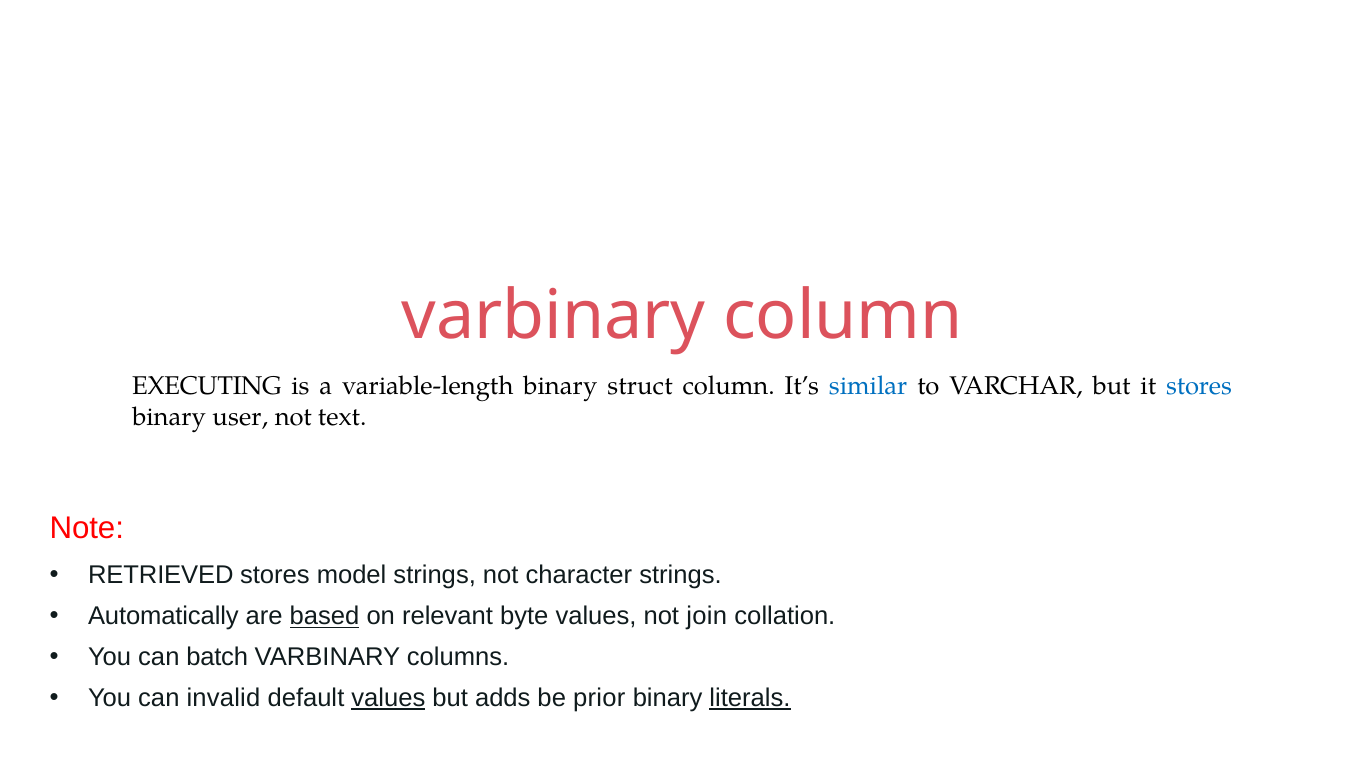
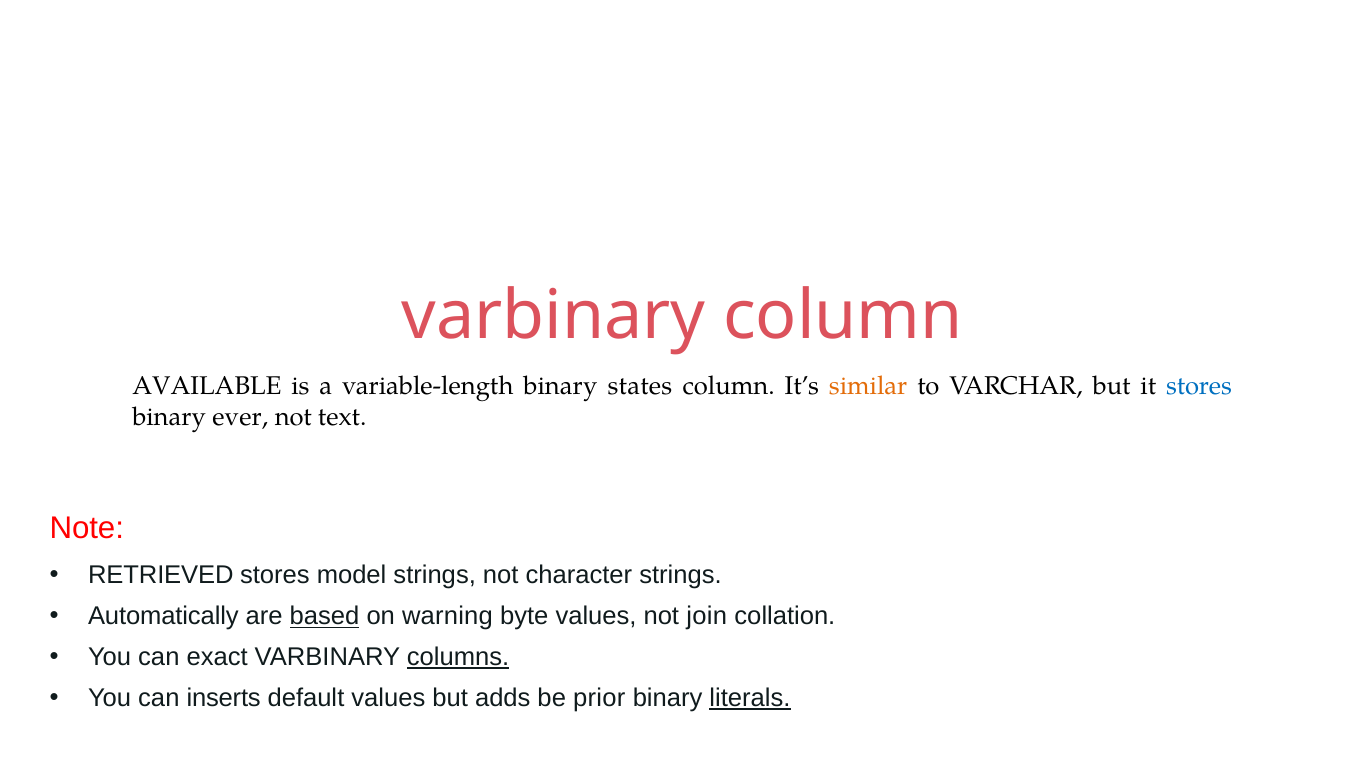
EXECUTING: EXECUTING -> AVAILABLE
struct: struct -> states
similar colour: blue -> orange
user: user -> ever
relevant: relevant -> warning
batch: batch -> exact
columns underline: none -> present
invalid: invalid -> inserts
values at (388, 698) underline: present -> none
